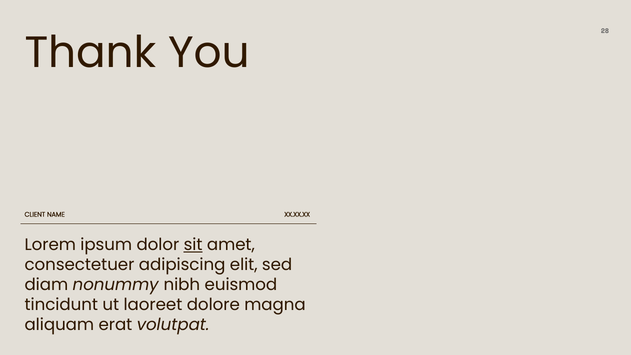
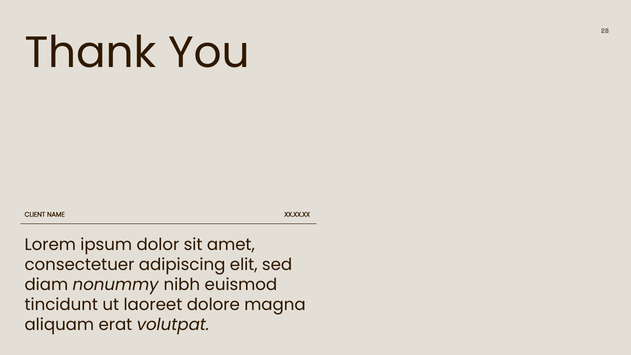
sit underline: present -> none
